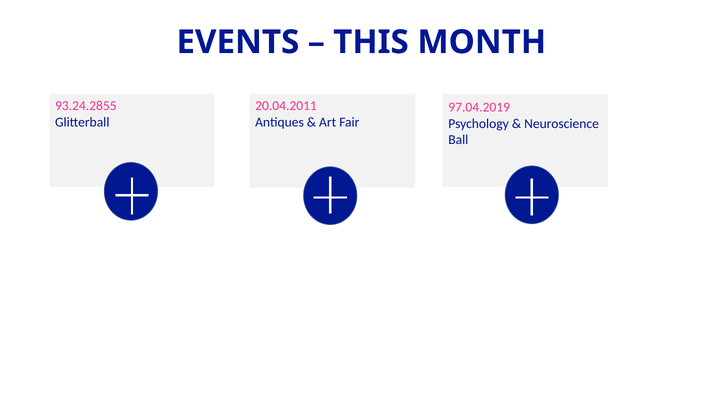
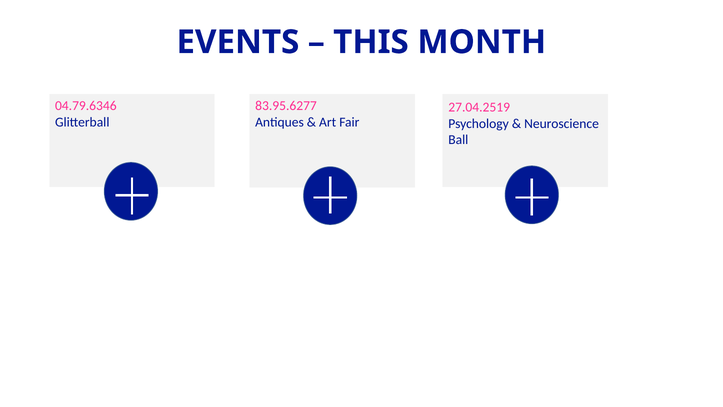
20.04.2011: 20.04.2011 -> 83.95.6277
93.24.2855: 93.24.2855 -> 04.79.6346
97.04.2019: 97.04.2019 -> 27.04.2519
